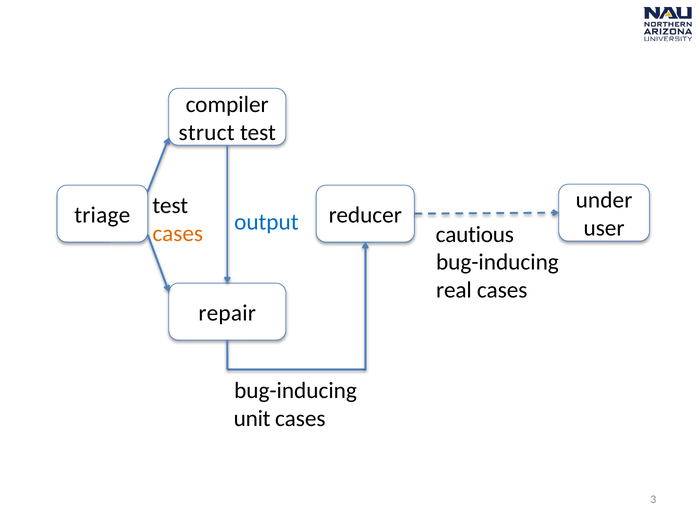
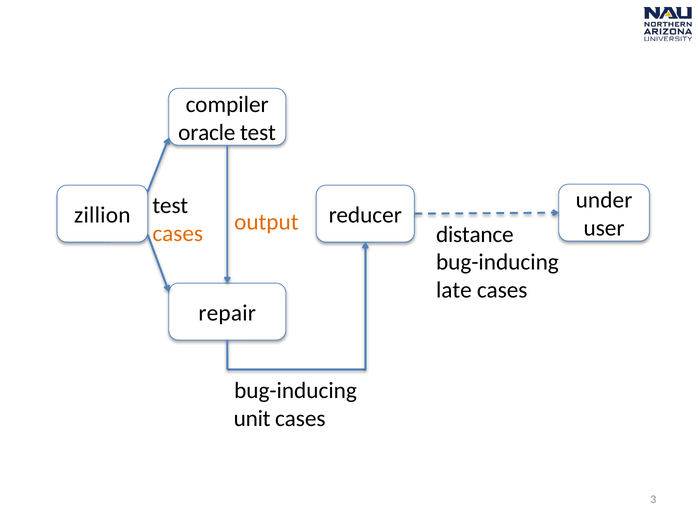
struct: struct -> oracle
triage: triage -> zillion
output colour: blue -> orange
cautious: cautious -> distance
real: real -> late
